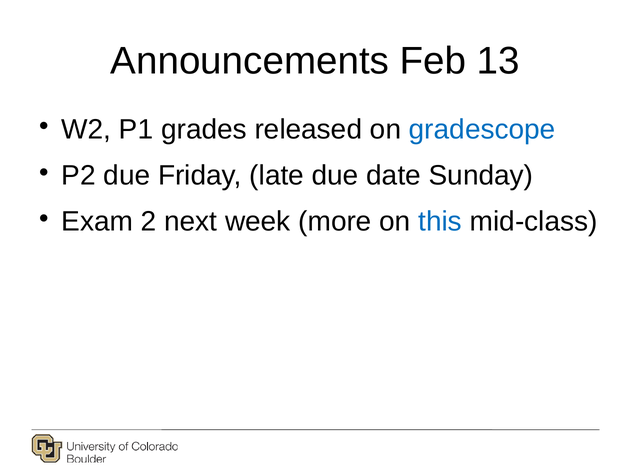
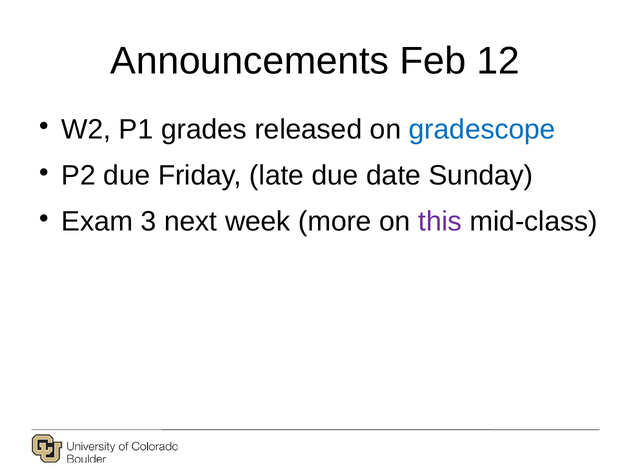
13: 13 -> 12
2: 2 -> 3
this colour: blue -> purple
